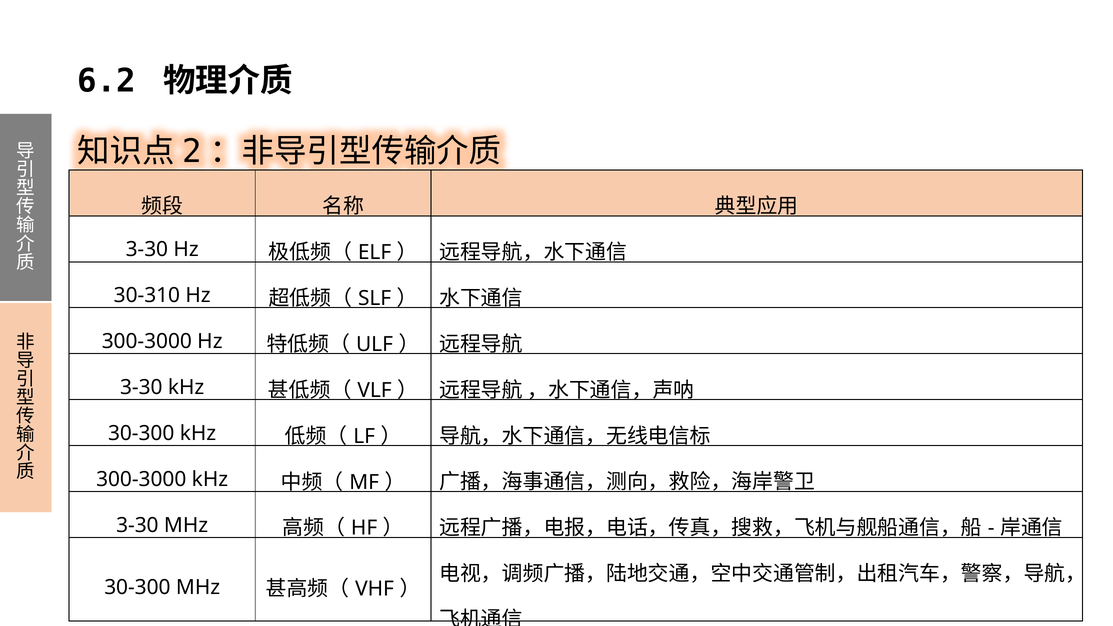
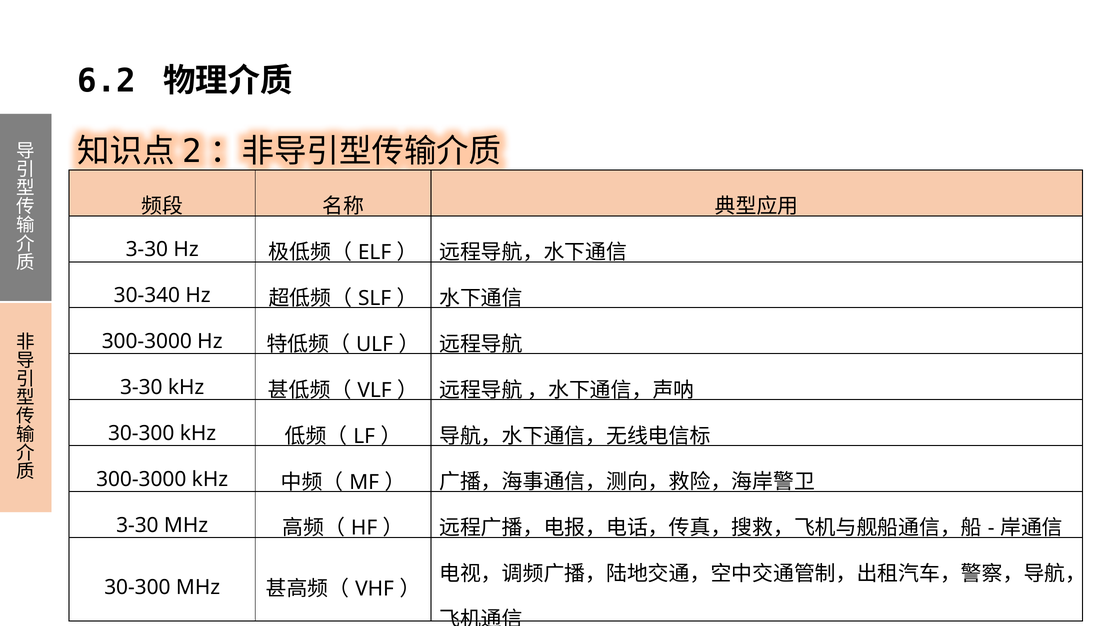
30-310: 30-310 -> 30-340
